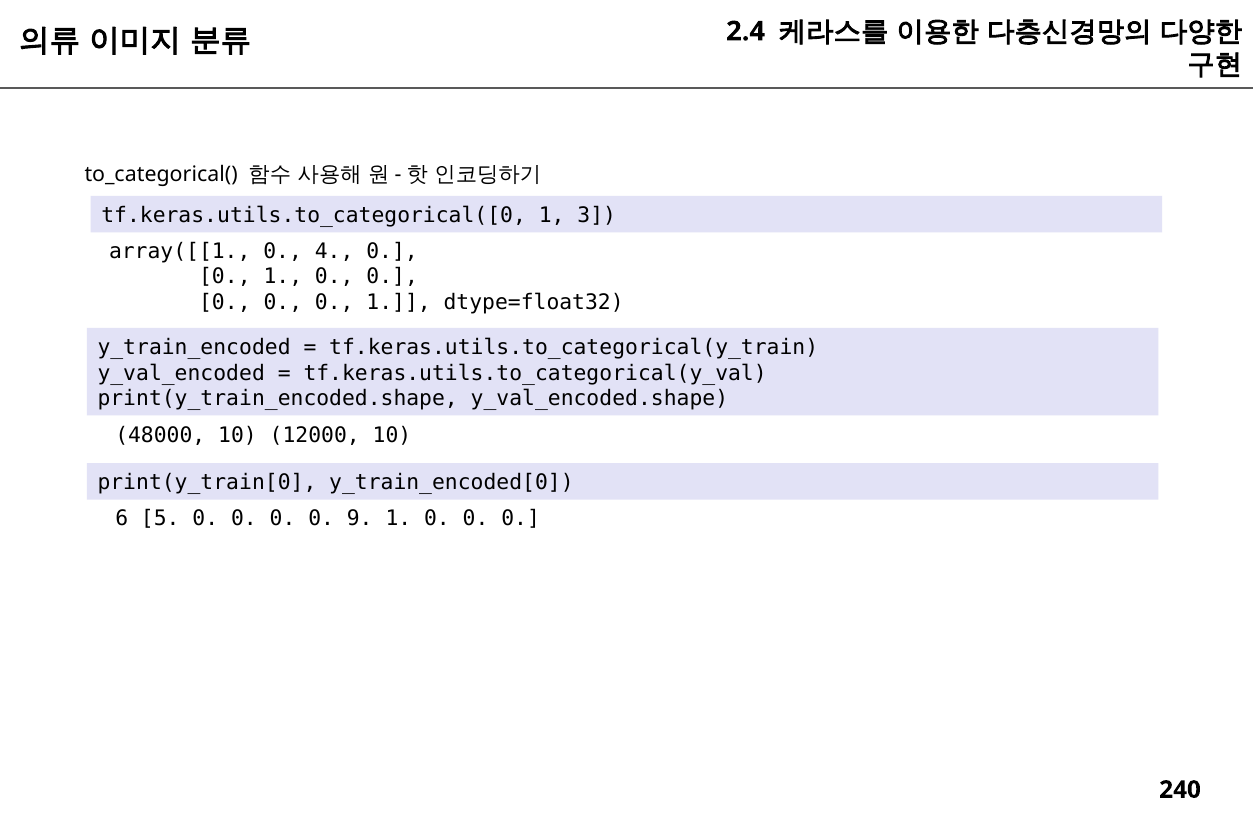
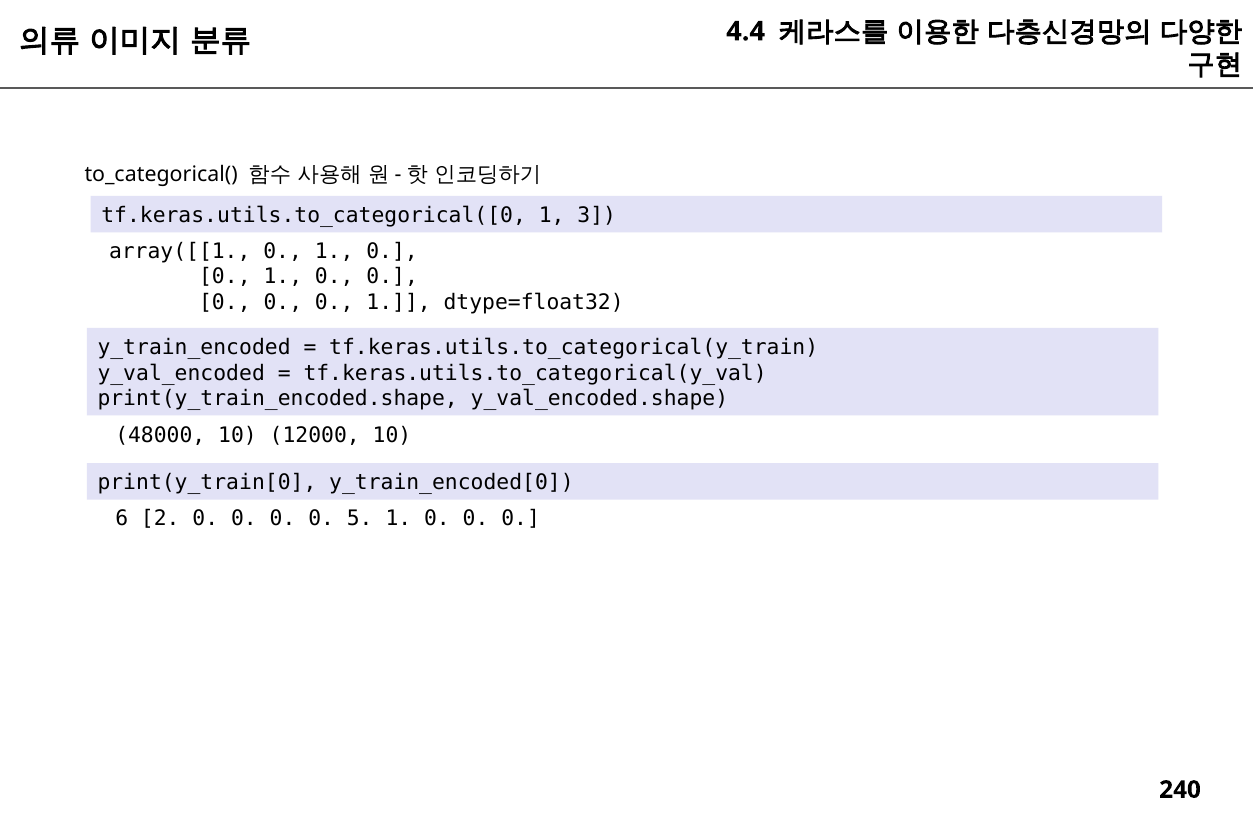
2.4: 2.4 -> 4.4
array([[1 0 4: 4 -> 1
5: 5 -> 2
9: 9 -> 5
